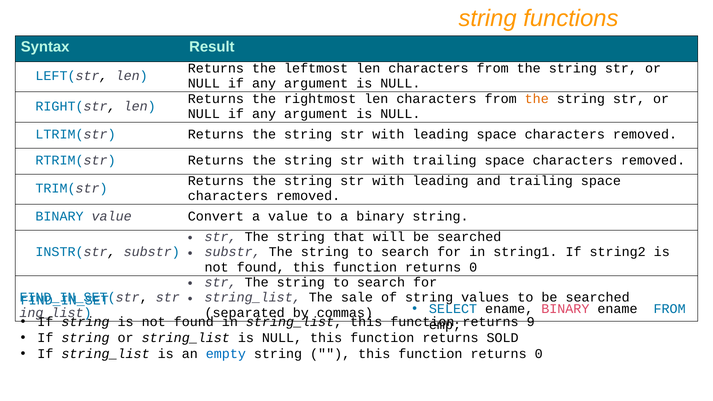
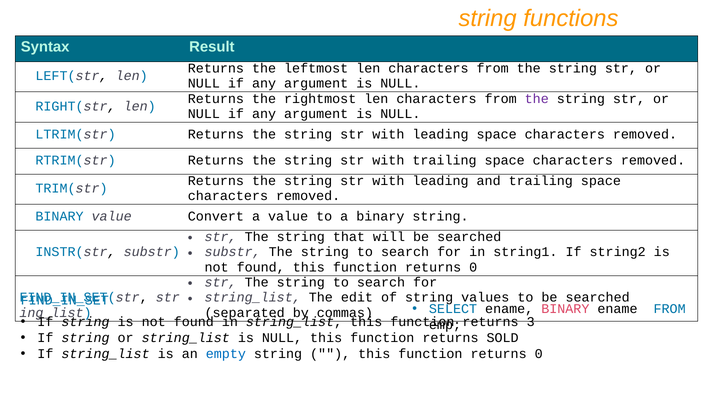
the at (537, 99) colour: orange -> purple
sale: sale -> edit
9: 9 -> 3
